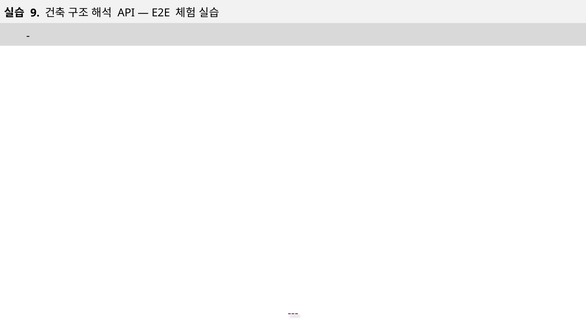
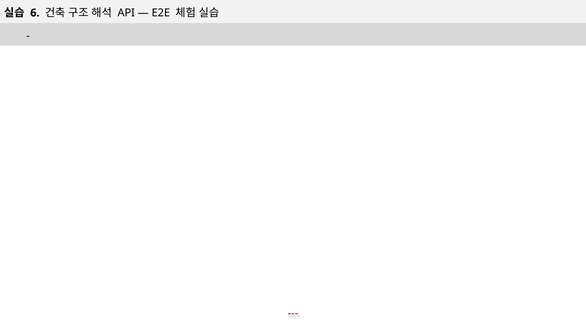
9: 9 -> 6
